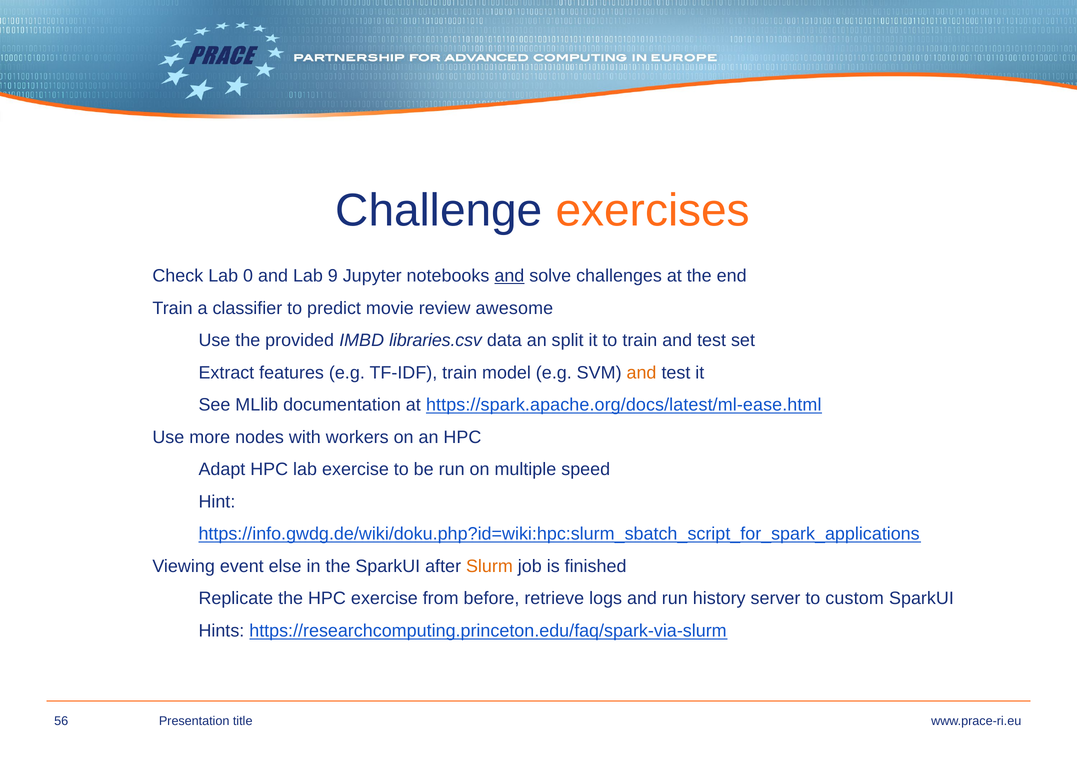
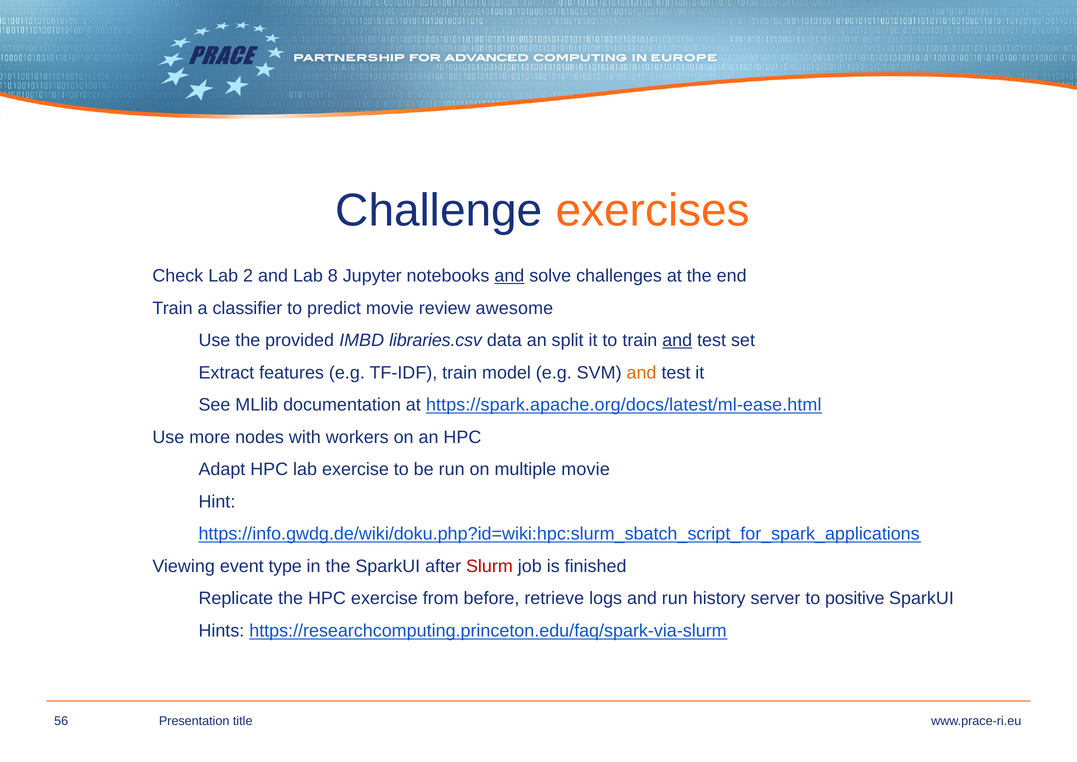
0: 0 -> 2
9: 9 -> 8
and at (677, 340) underline: none -> present
multiple speed: speed -> movie
else: else -> type
Slurm colour: orange -> red
custom: custom -> positive
